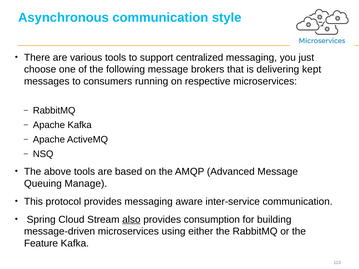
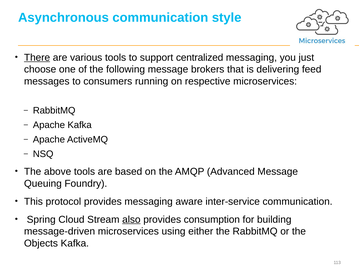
There underline: none -> present
kept: kept -> feed
Manage: Manage -> Foundry
Feature: Feature -> Objects
